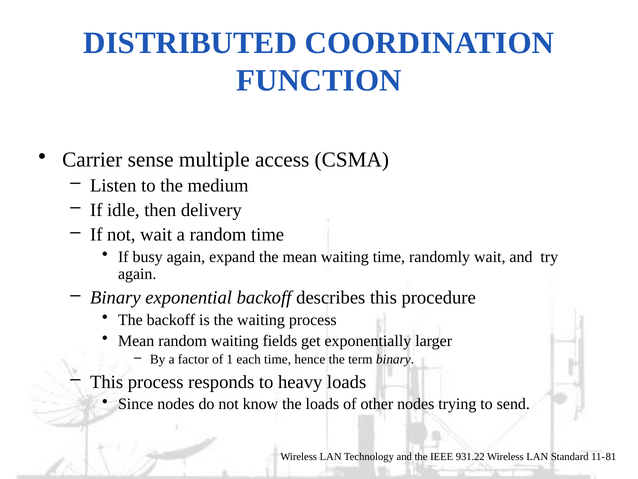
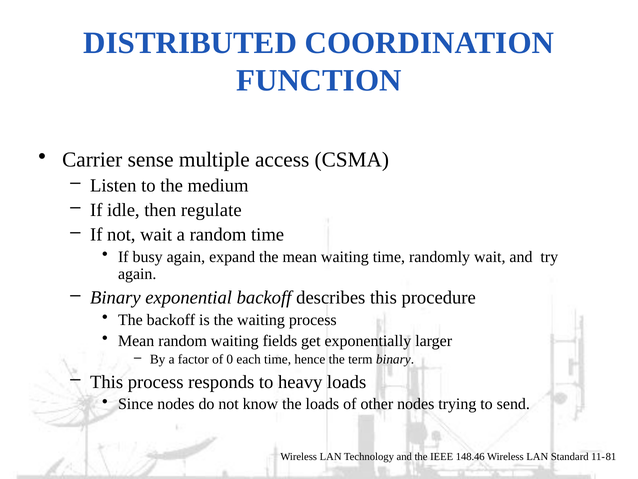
delivery: delivery -> regulate
1: 1 -> 0
931.22: 931.22 -> 148.46
